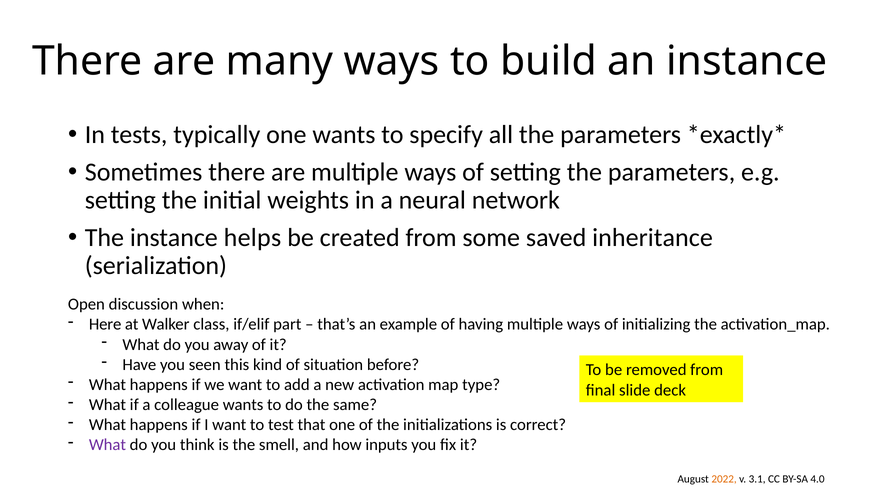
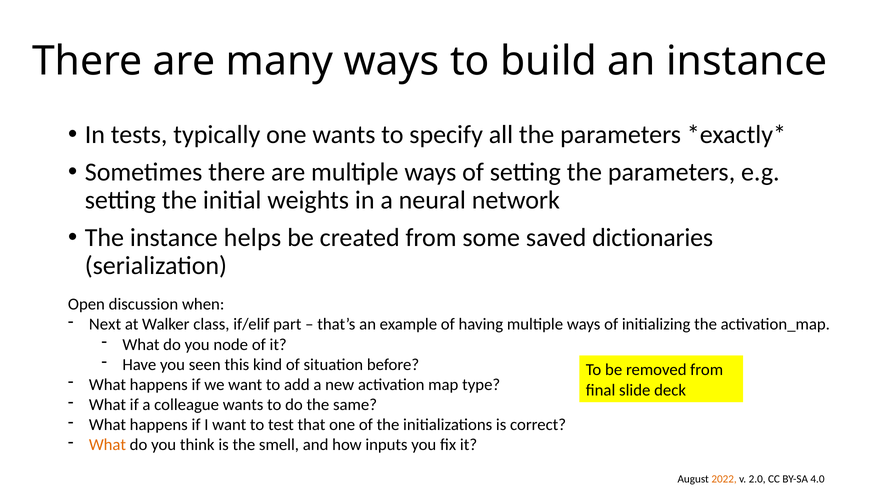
inheritance: inheritance -> dictionaries
Here: Here -> Next
away: away -> node
What at (107, 445) colour: purple -> orange
3.1: 3.1 -> 2.0
